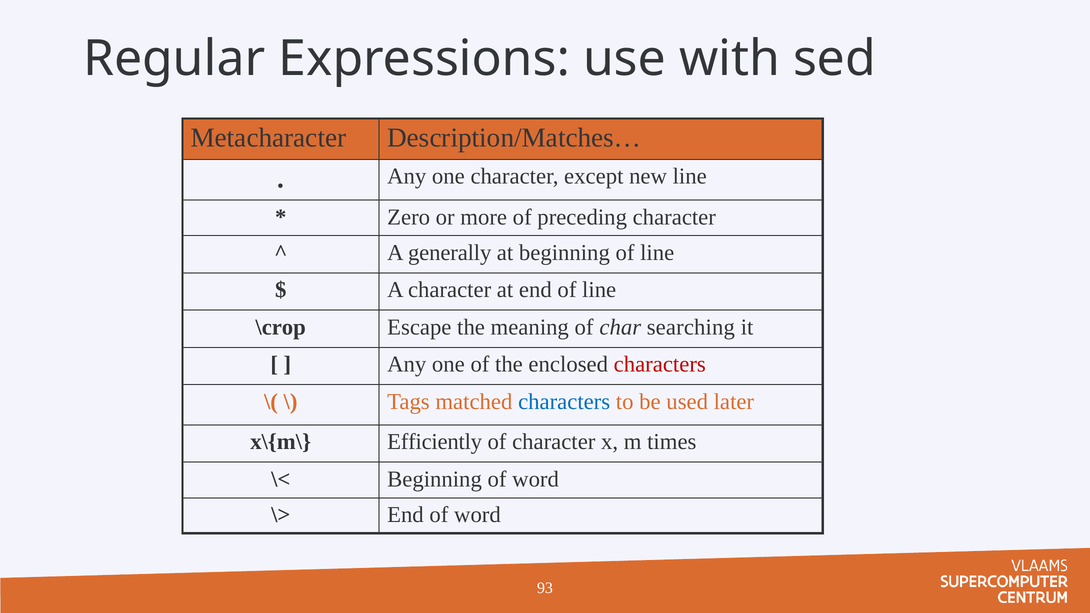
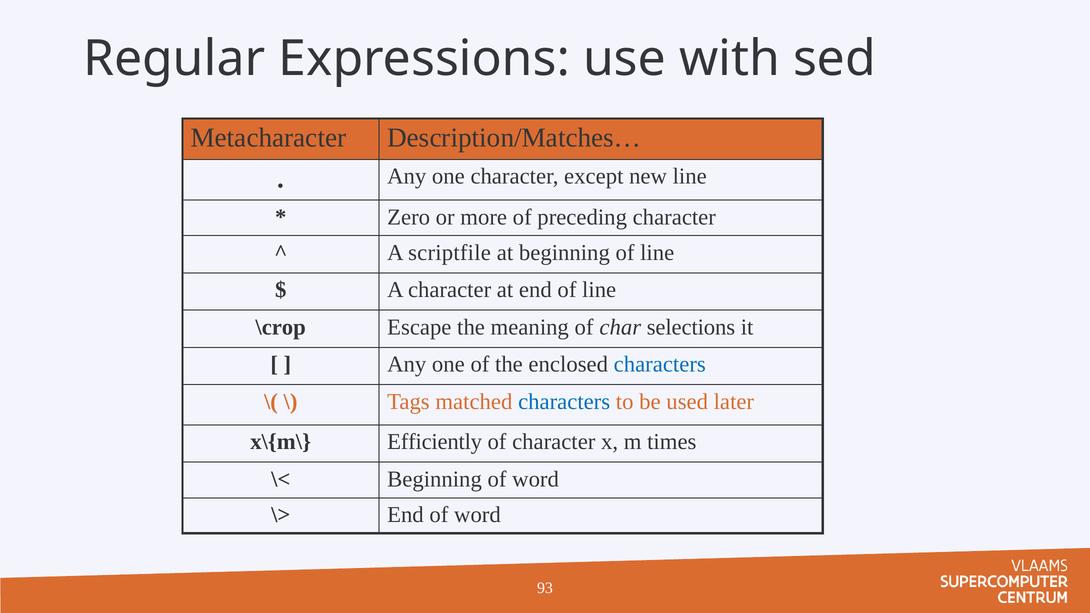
generally: generally -> scriptfile
searching: searching -> selections
characters at (660, 364) colour: red -> blue
